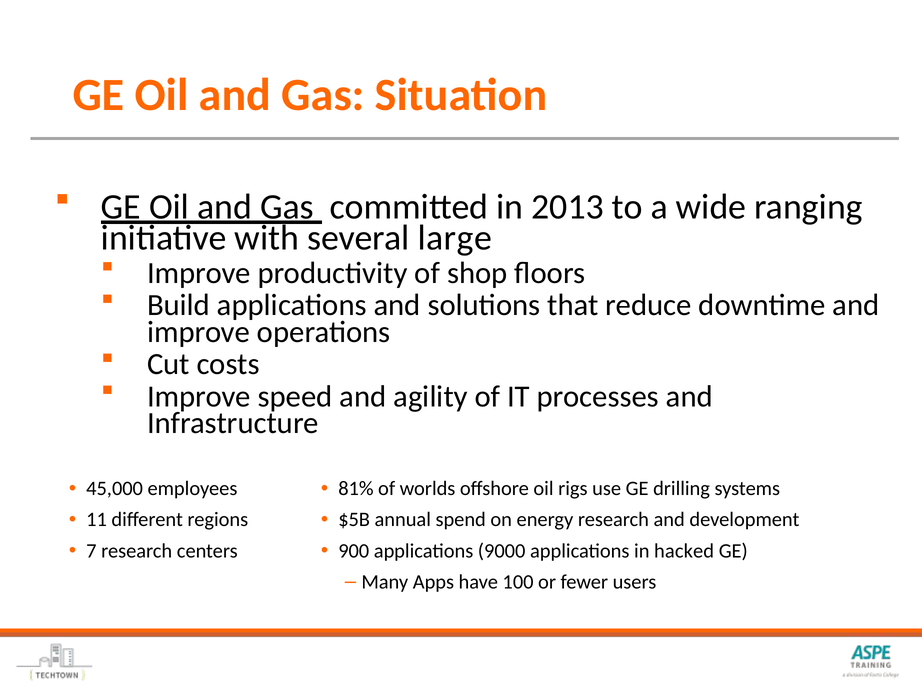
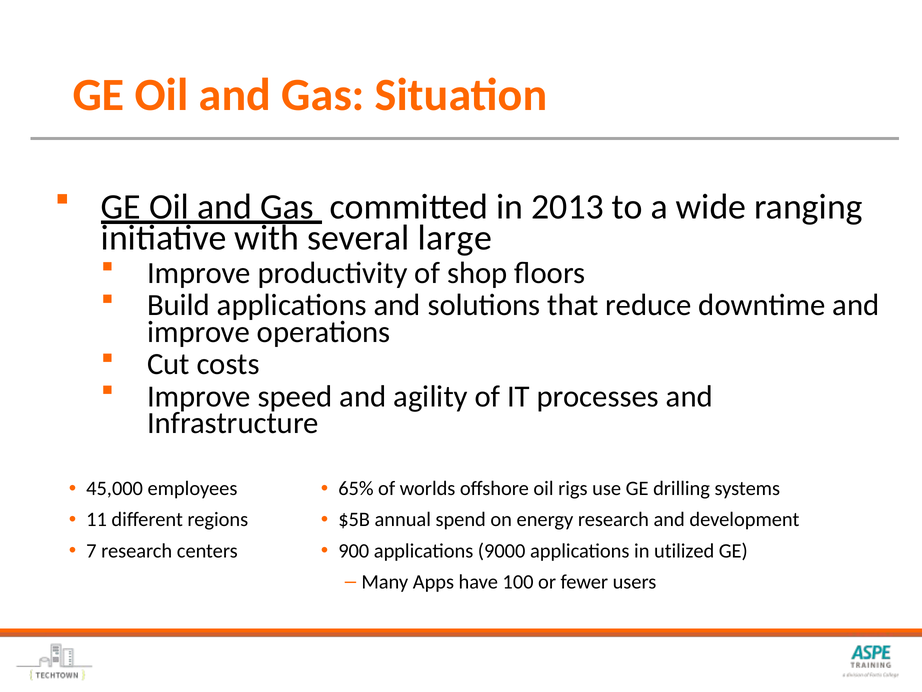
81%: 81% -> 65%
hacked: hacked -> utilized
